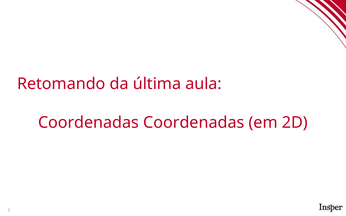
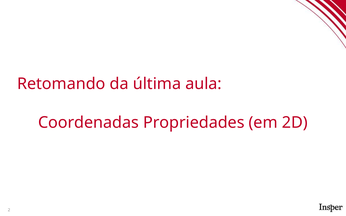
Coordenadas Coordenadas: Coordenadas -> Propriedades
